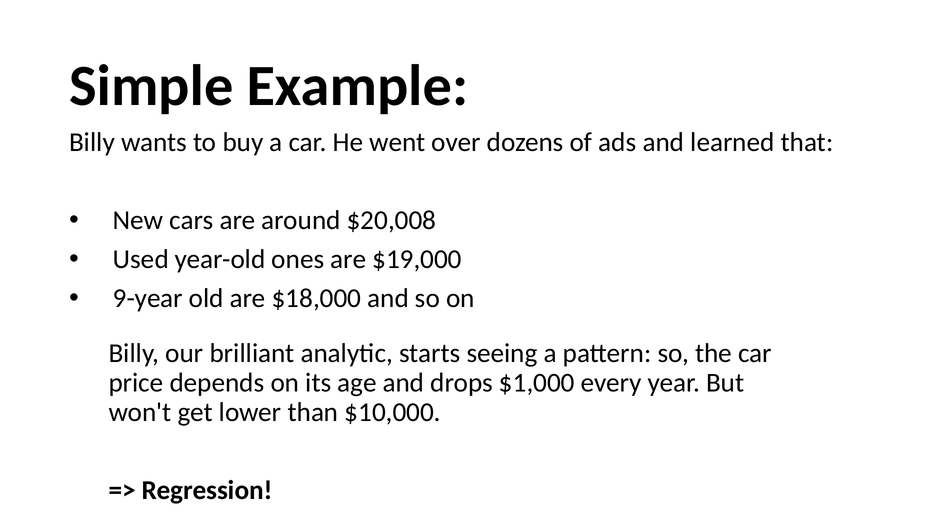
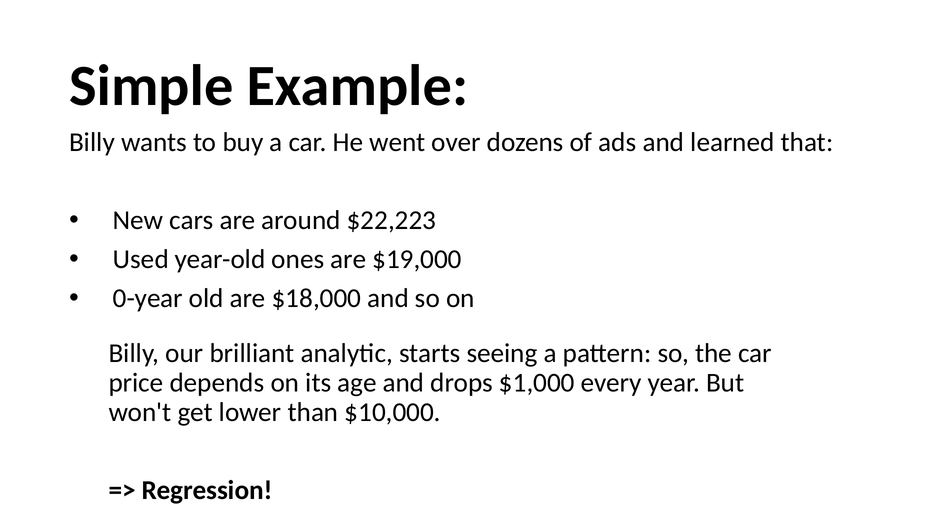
$20,008: $20,008 -> $22,223
9-year: 9-year -> 0-year
